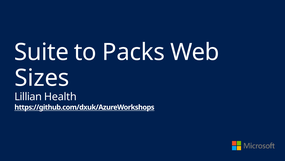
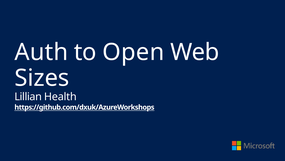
Suite: Suite -> Auth
Packs: Packs -> Open
